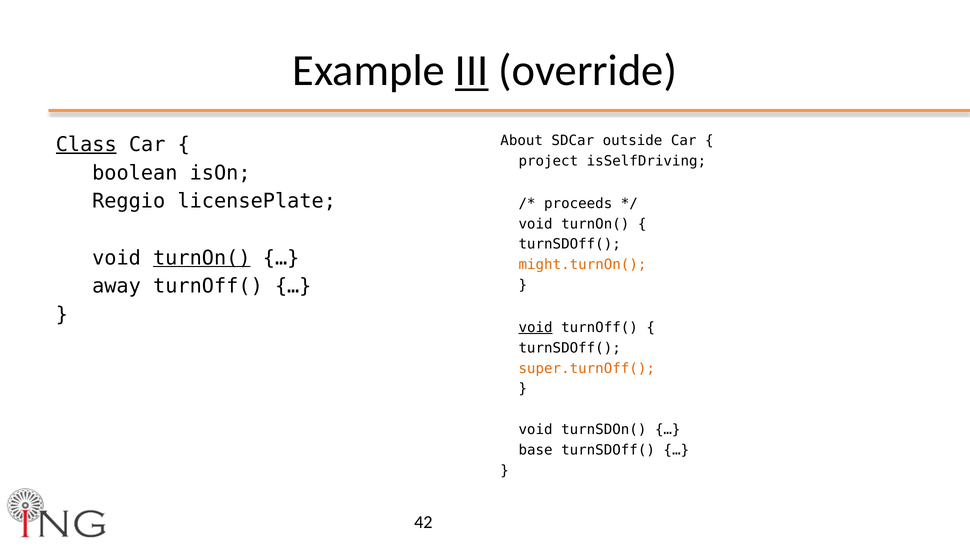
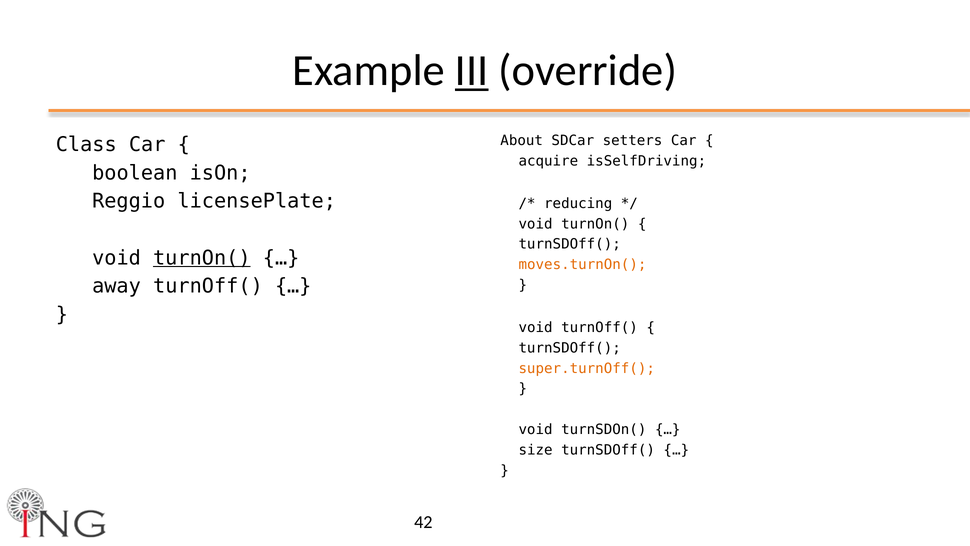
outside: outside -> setters
Class underline: present -> none
project: project -> acquire
proceeds: proceeds -> reducing
might.turnOn(: might.turnOn( -> moves.turnOn(
void at (536, 327) underline: present -> none
base: base -> size
